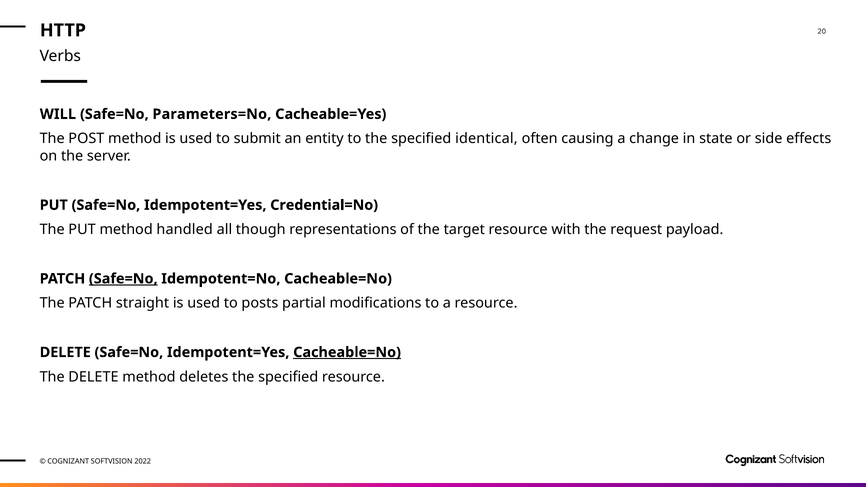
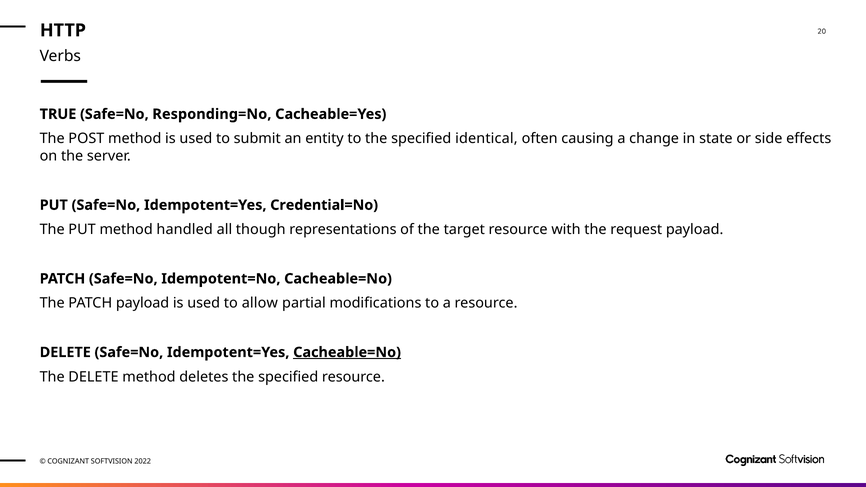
WILL: WILL -> TRUE
Parameters=No: Parameters=No -> Responding=No
Safe=No at (123, 279) underline: present -> none
PATCH straight: straight -> payload
posts: posts -> allow
